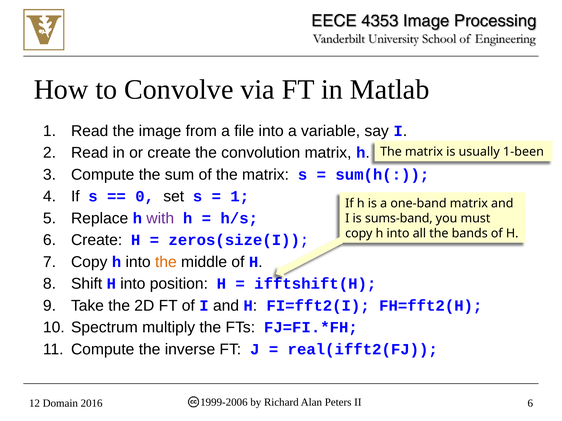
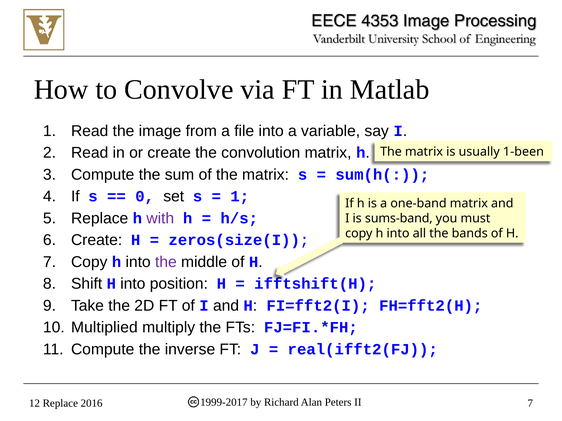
the at (166, 262) colour: orange -> purple
Spectrum: Spectrum -> Multiplied
12 Domain: Domain -> Replace
1999-2006: 1999-2006 -> 1999-2017
II 6: 6 -> 7
